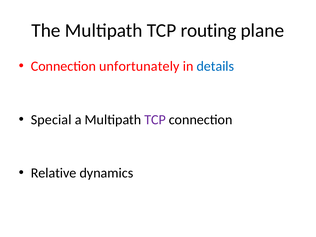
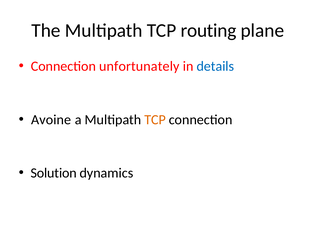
Special: Special -> Avoine
TCP at (155, 120) colour: purple -> orange
Relative: Relative -> Solution
